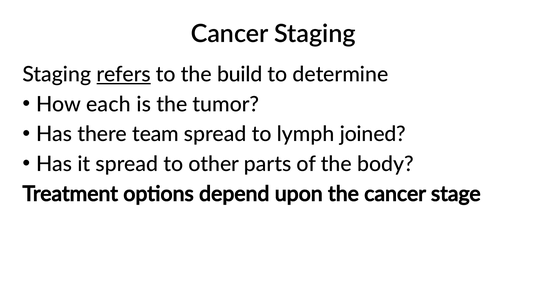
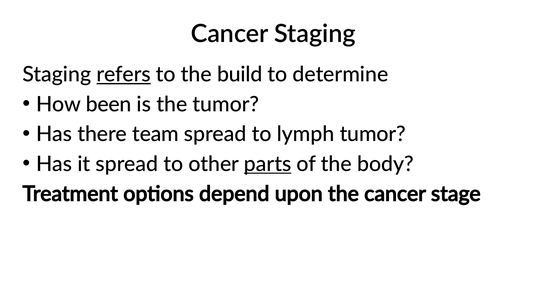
each: each -> been
lymph joined: joined -> tumor
parts underline: none -> present
